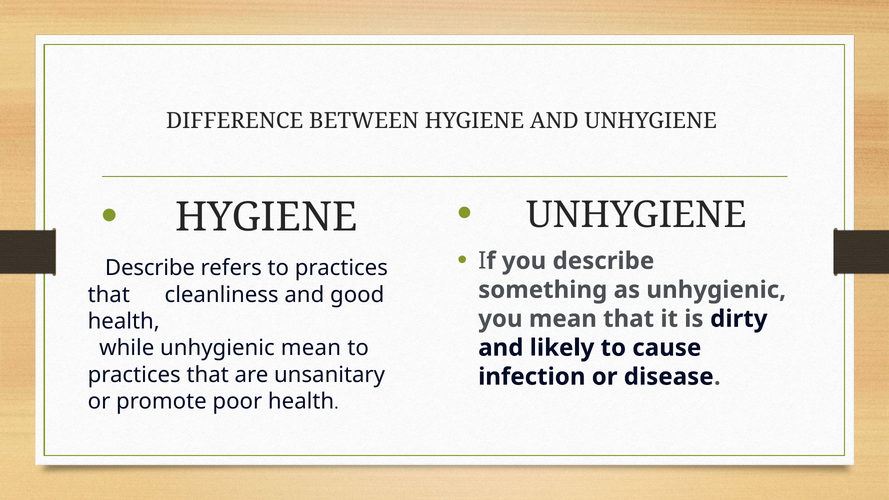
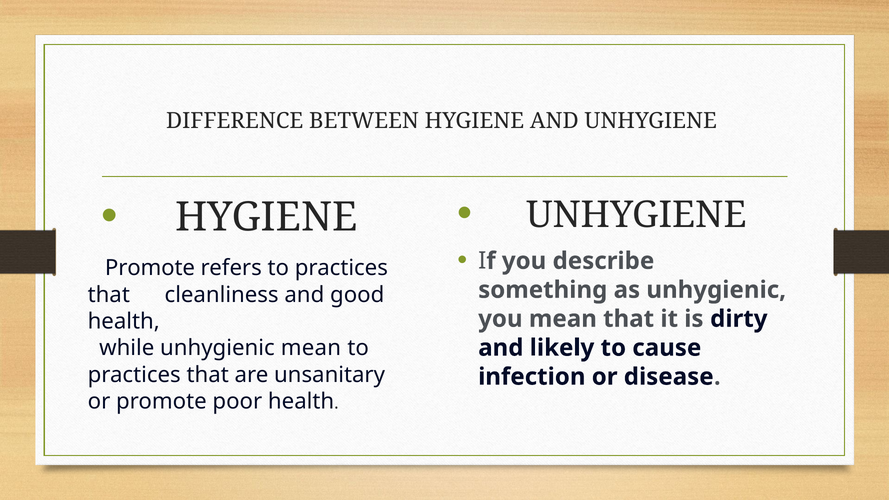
Describe at (150, 268): Describe -> Promote
